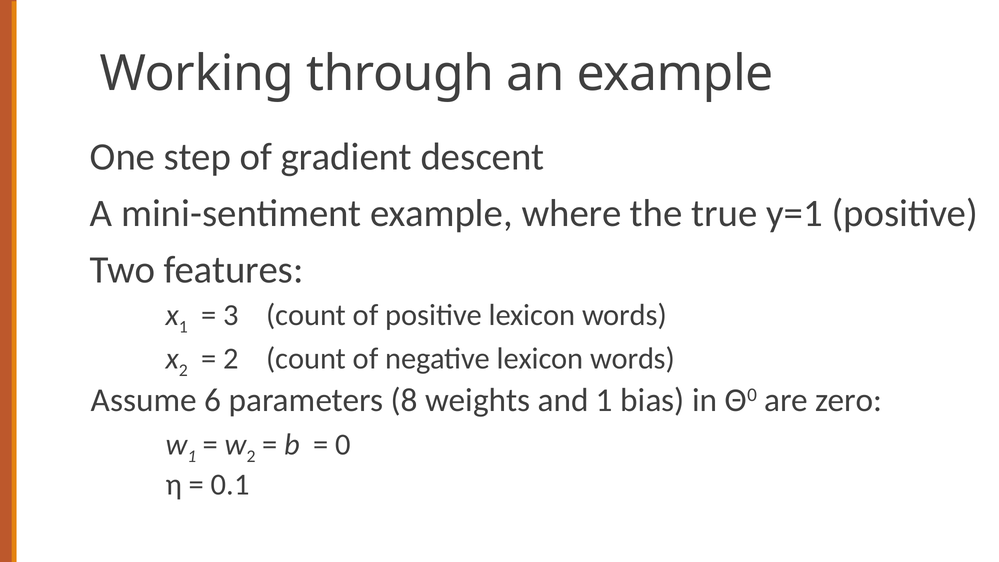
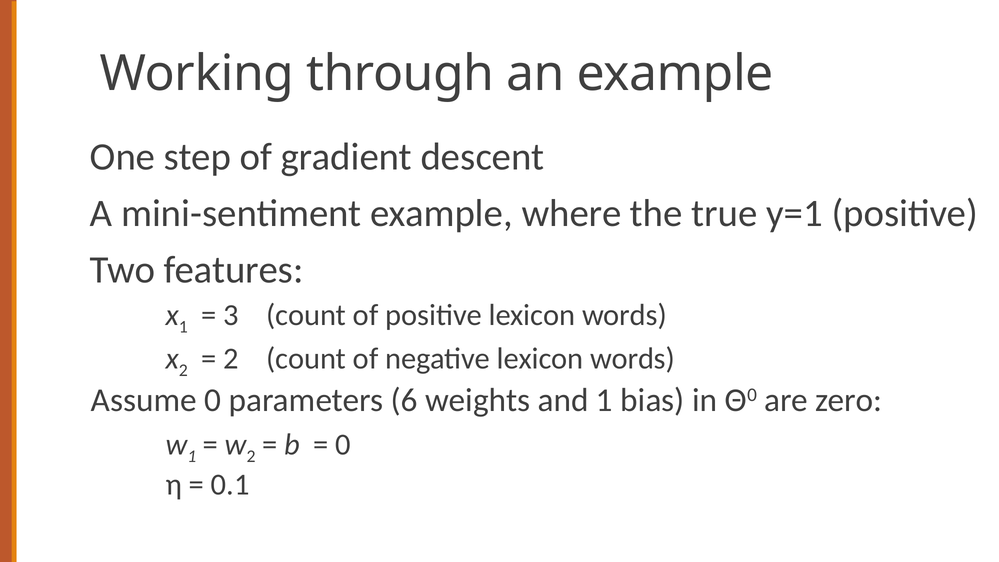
Assume 6: 6 -> 0
8: 8 -> 6
